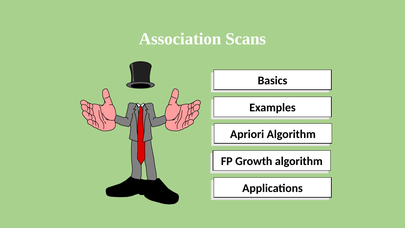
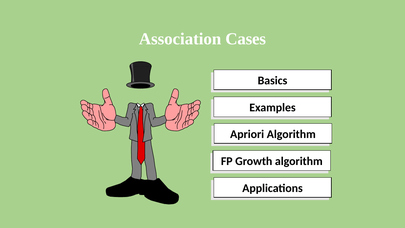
Scans: Scans -> Cases
